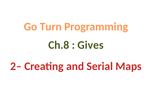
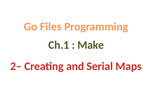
Turn: Turn -> Files
Ch.8: Ch.8 -> Ch.1
Gives: Gives -> Make
